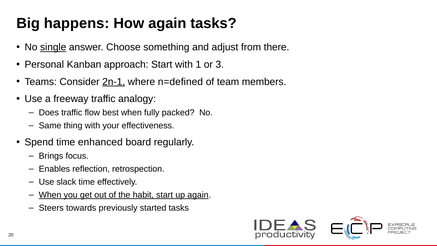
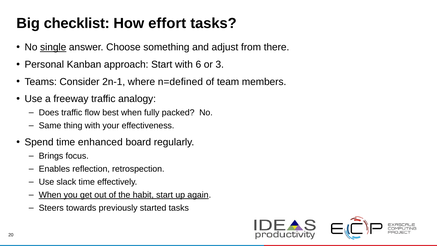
happens: happens -> checklist
How again: again -> effort
1: 1 -> 6
2n-1 underline: present -> none
